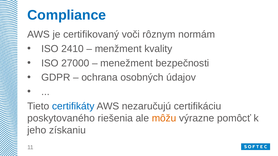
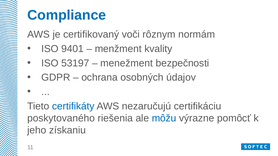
2410: 2410 -> 9401
27000: 27000 -> 53197
môžu colour: orange -> blue
